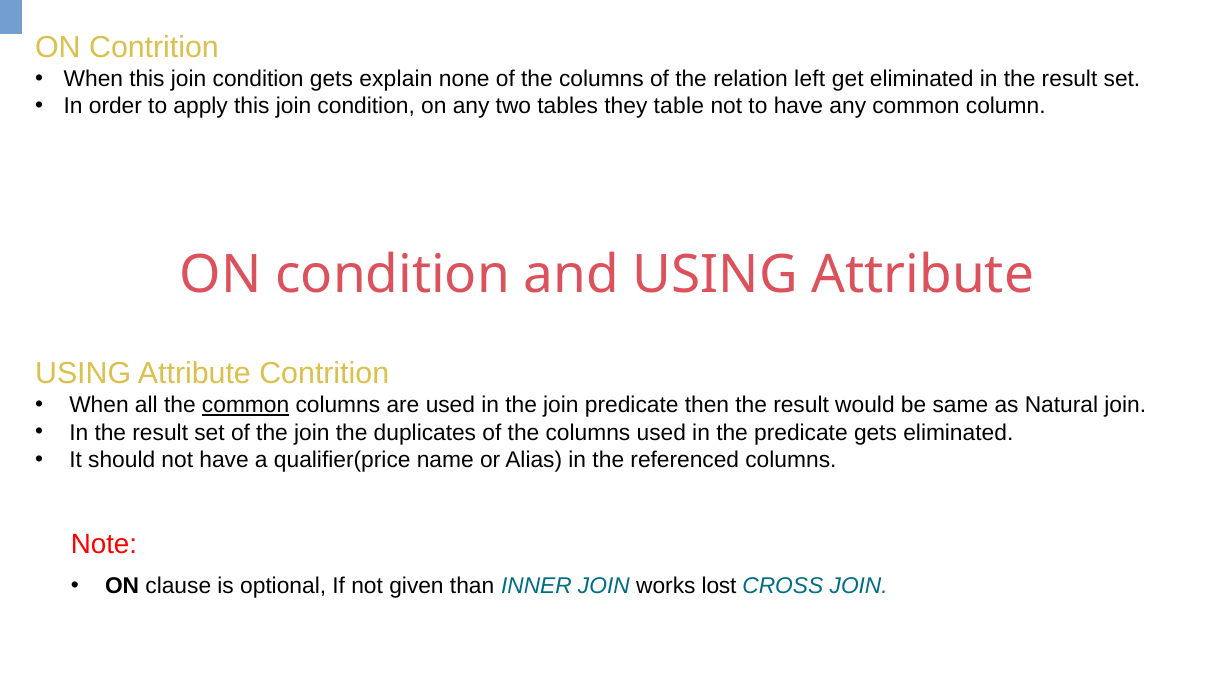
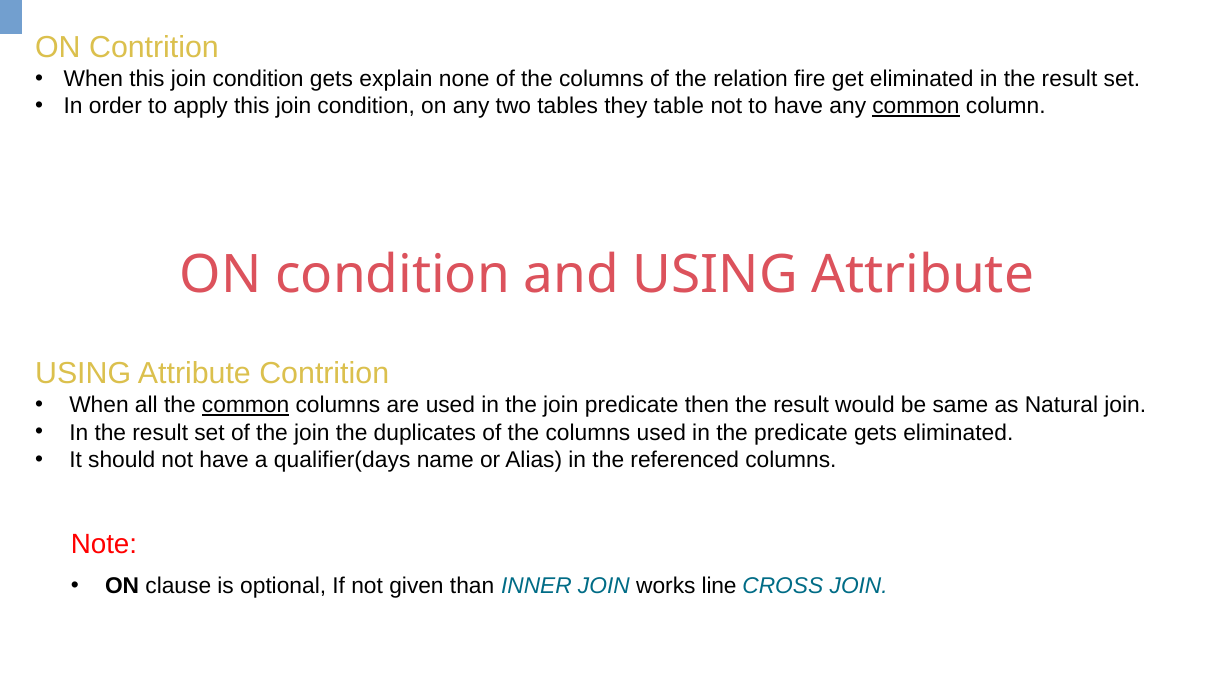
left: left -> fire
common at (916, 106) underline: none -> present
qualifier(price: qualifier(price -> qualifier(days
lost: lost -> line
